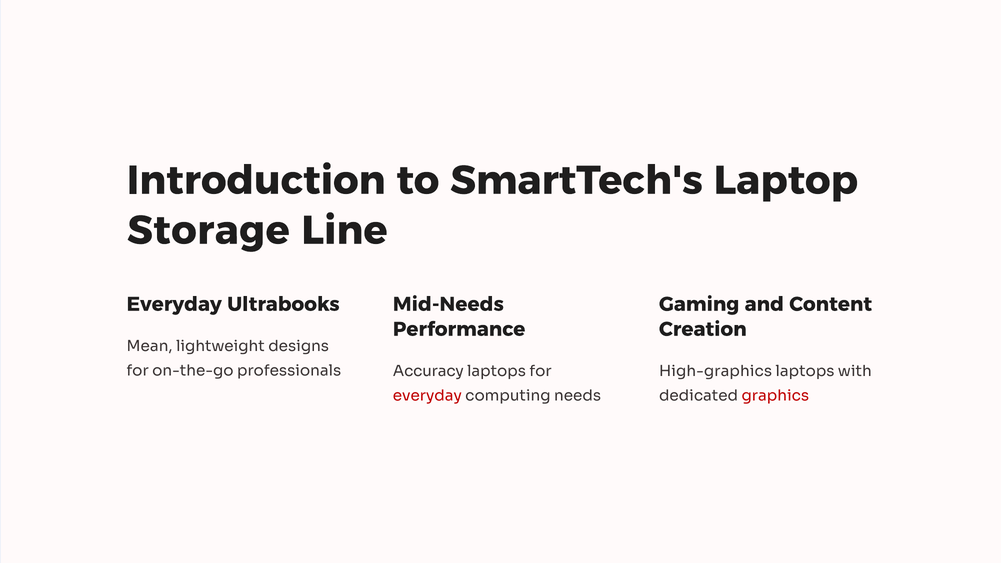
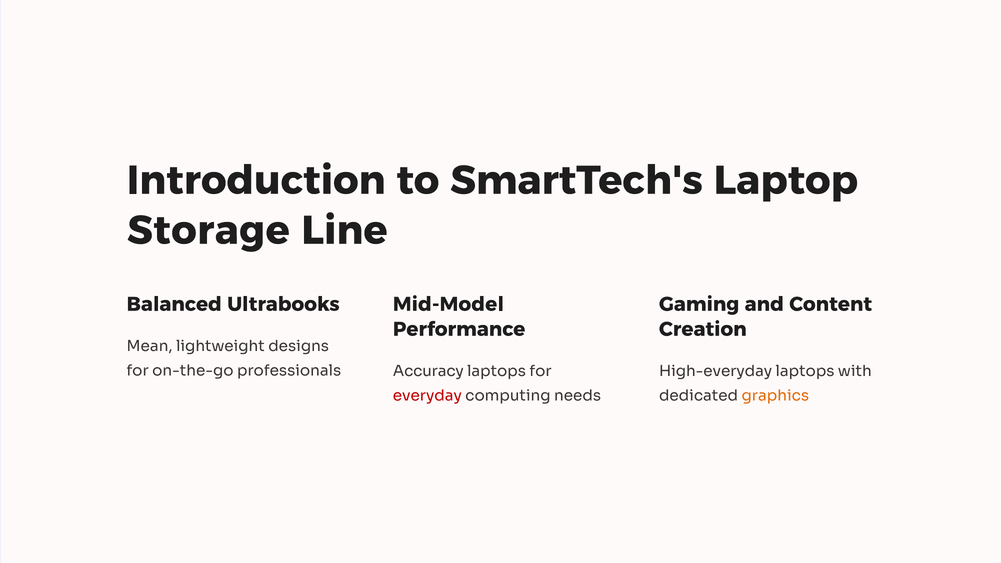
Everyday at (174, 304): Everyday -> Balanced
Mid-Needs: Mid-Needs -> Mid-Model
High-graphics: High-graphics -> High-everyday
graphics colour: red -> orange
